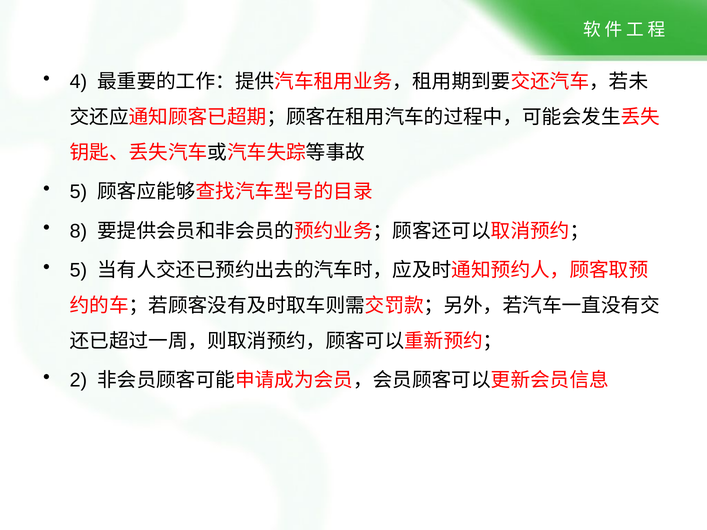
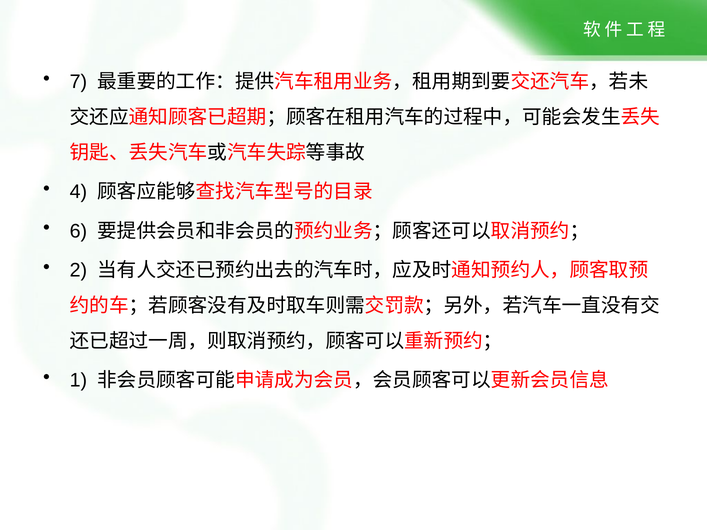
4: 4 -> 7
5 at (78, 192): 5 -> 4
8: 8 -> 6
5 at (78, 271): 5 -> 2
2: 2 -> 1
